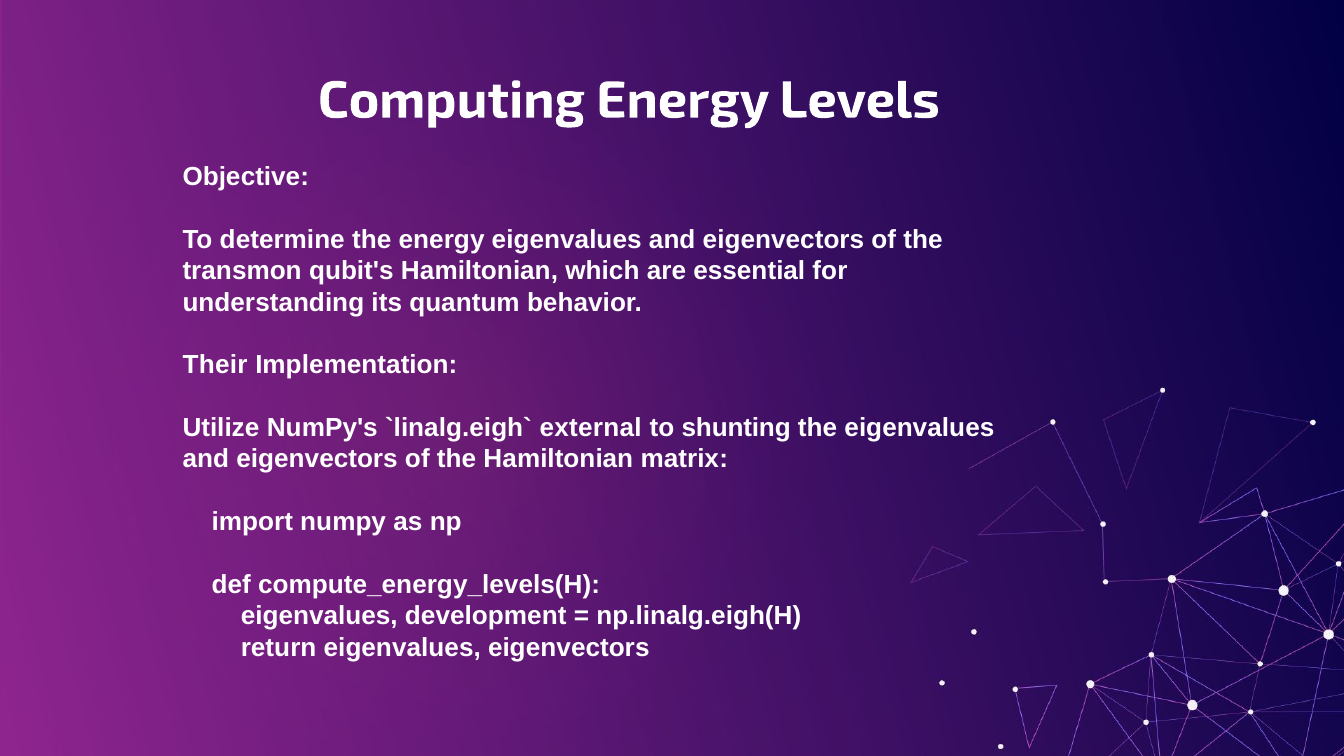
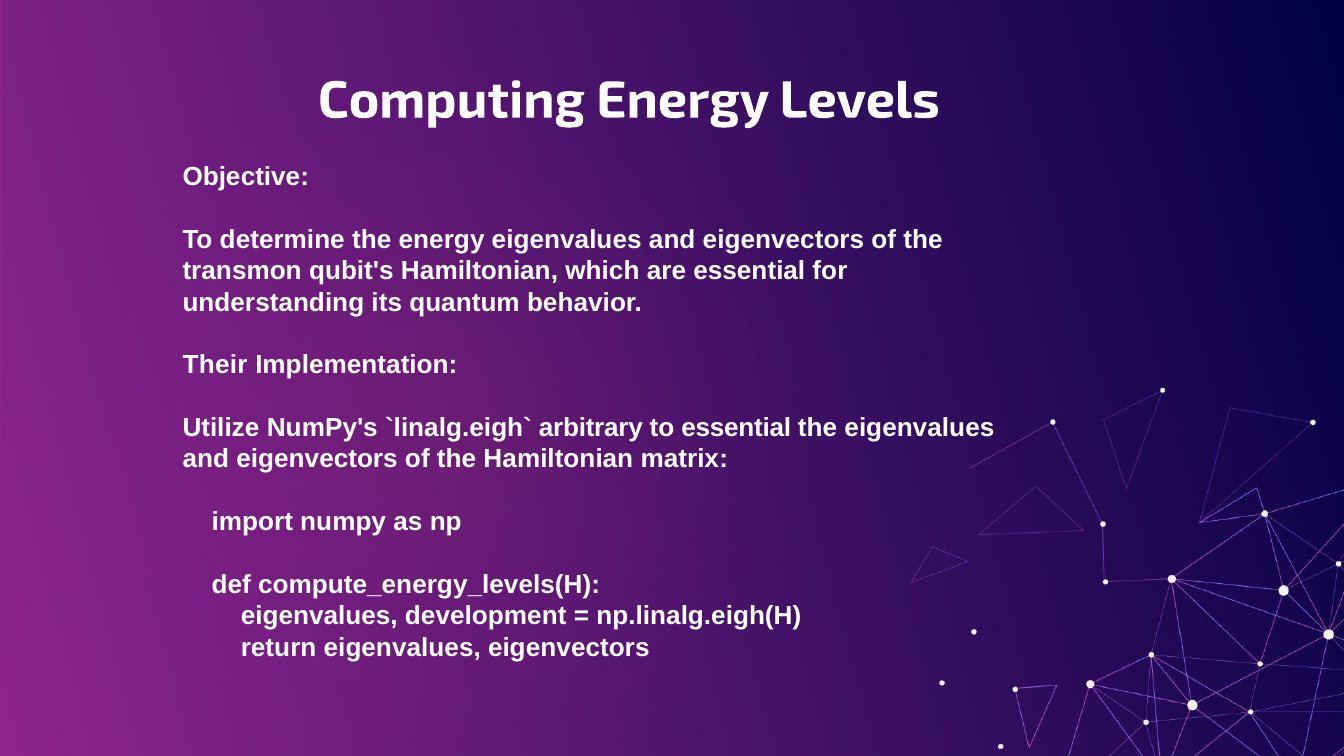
external: external -> arbitrary
to shunting: shunting -> essential
